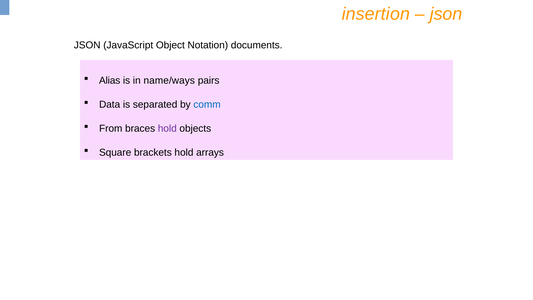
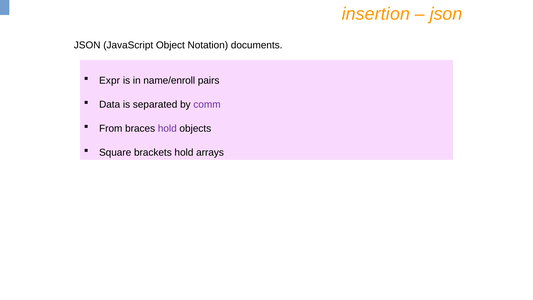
Alias: Alias -> Expr
name/ways: name/ways -> name/enroll
comm colour: blue -> purple
